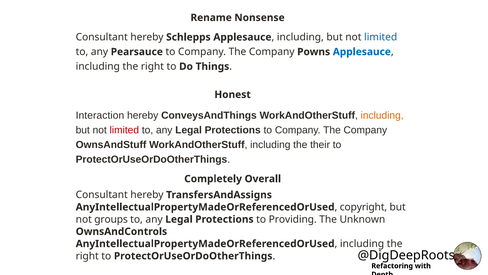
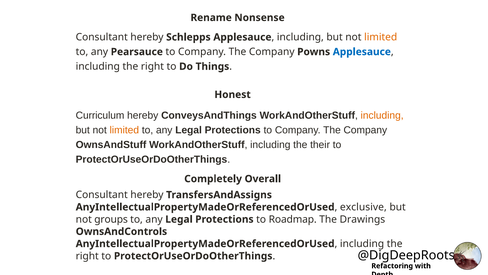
limited at (381, 37) colour: blue -> orange
Interaction: Interaction -> Curriculum
limited at (124, 130) colour: red -> orange
copyright: copyright -> exclusive
Providing: Providing -> Roadmap
Unknown: Unknown -> Drawings
